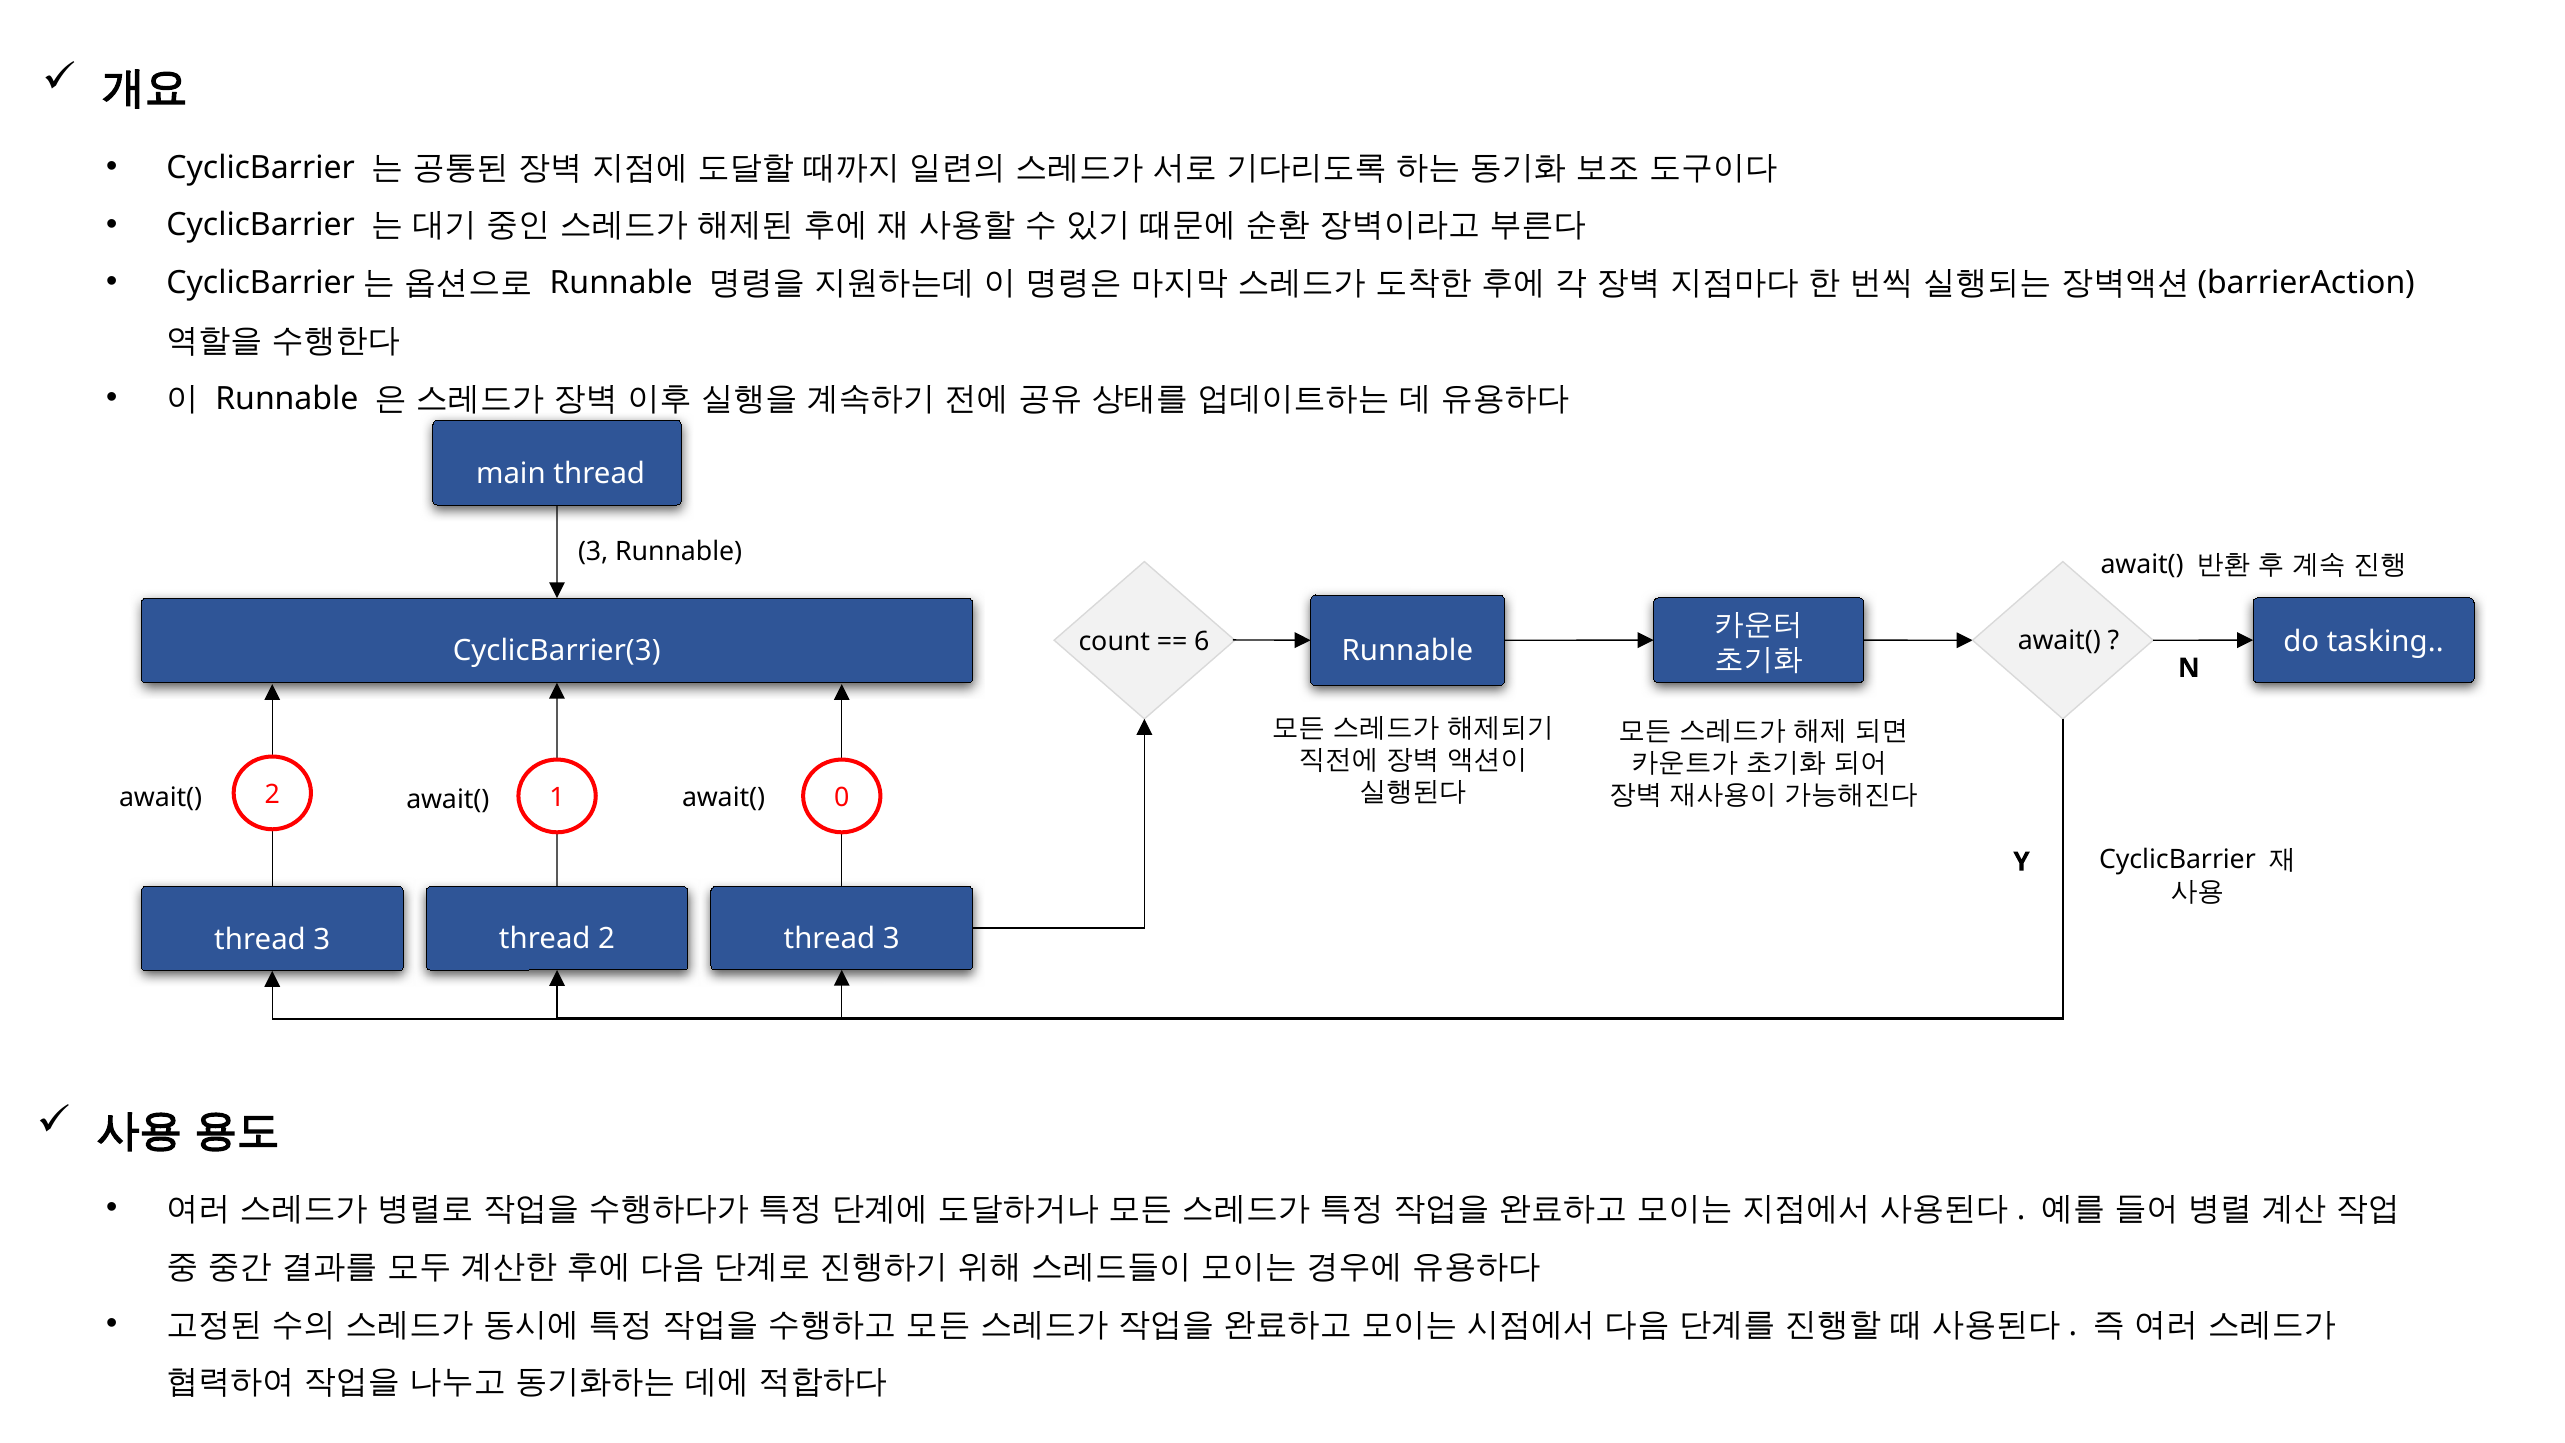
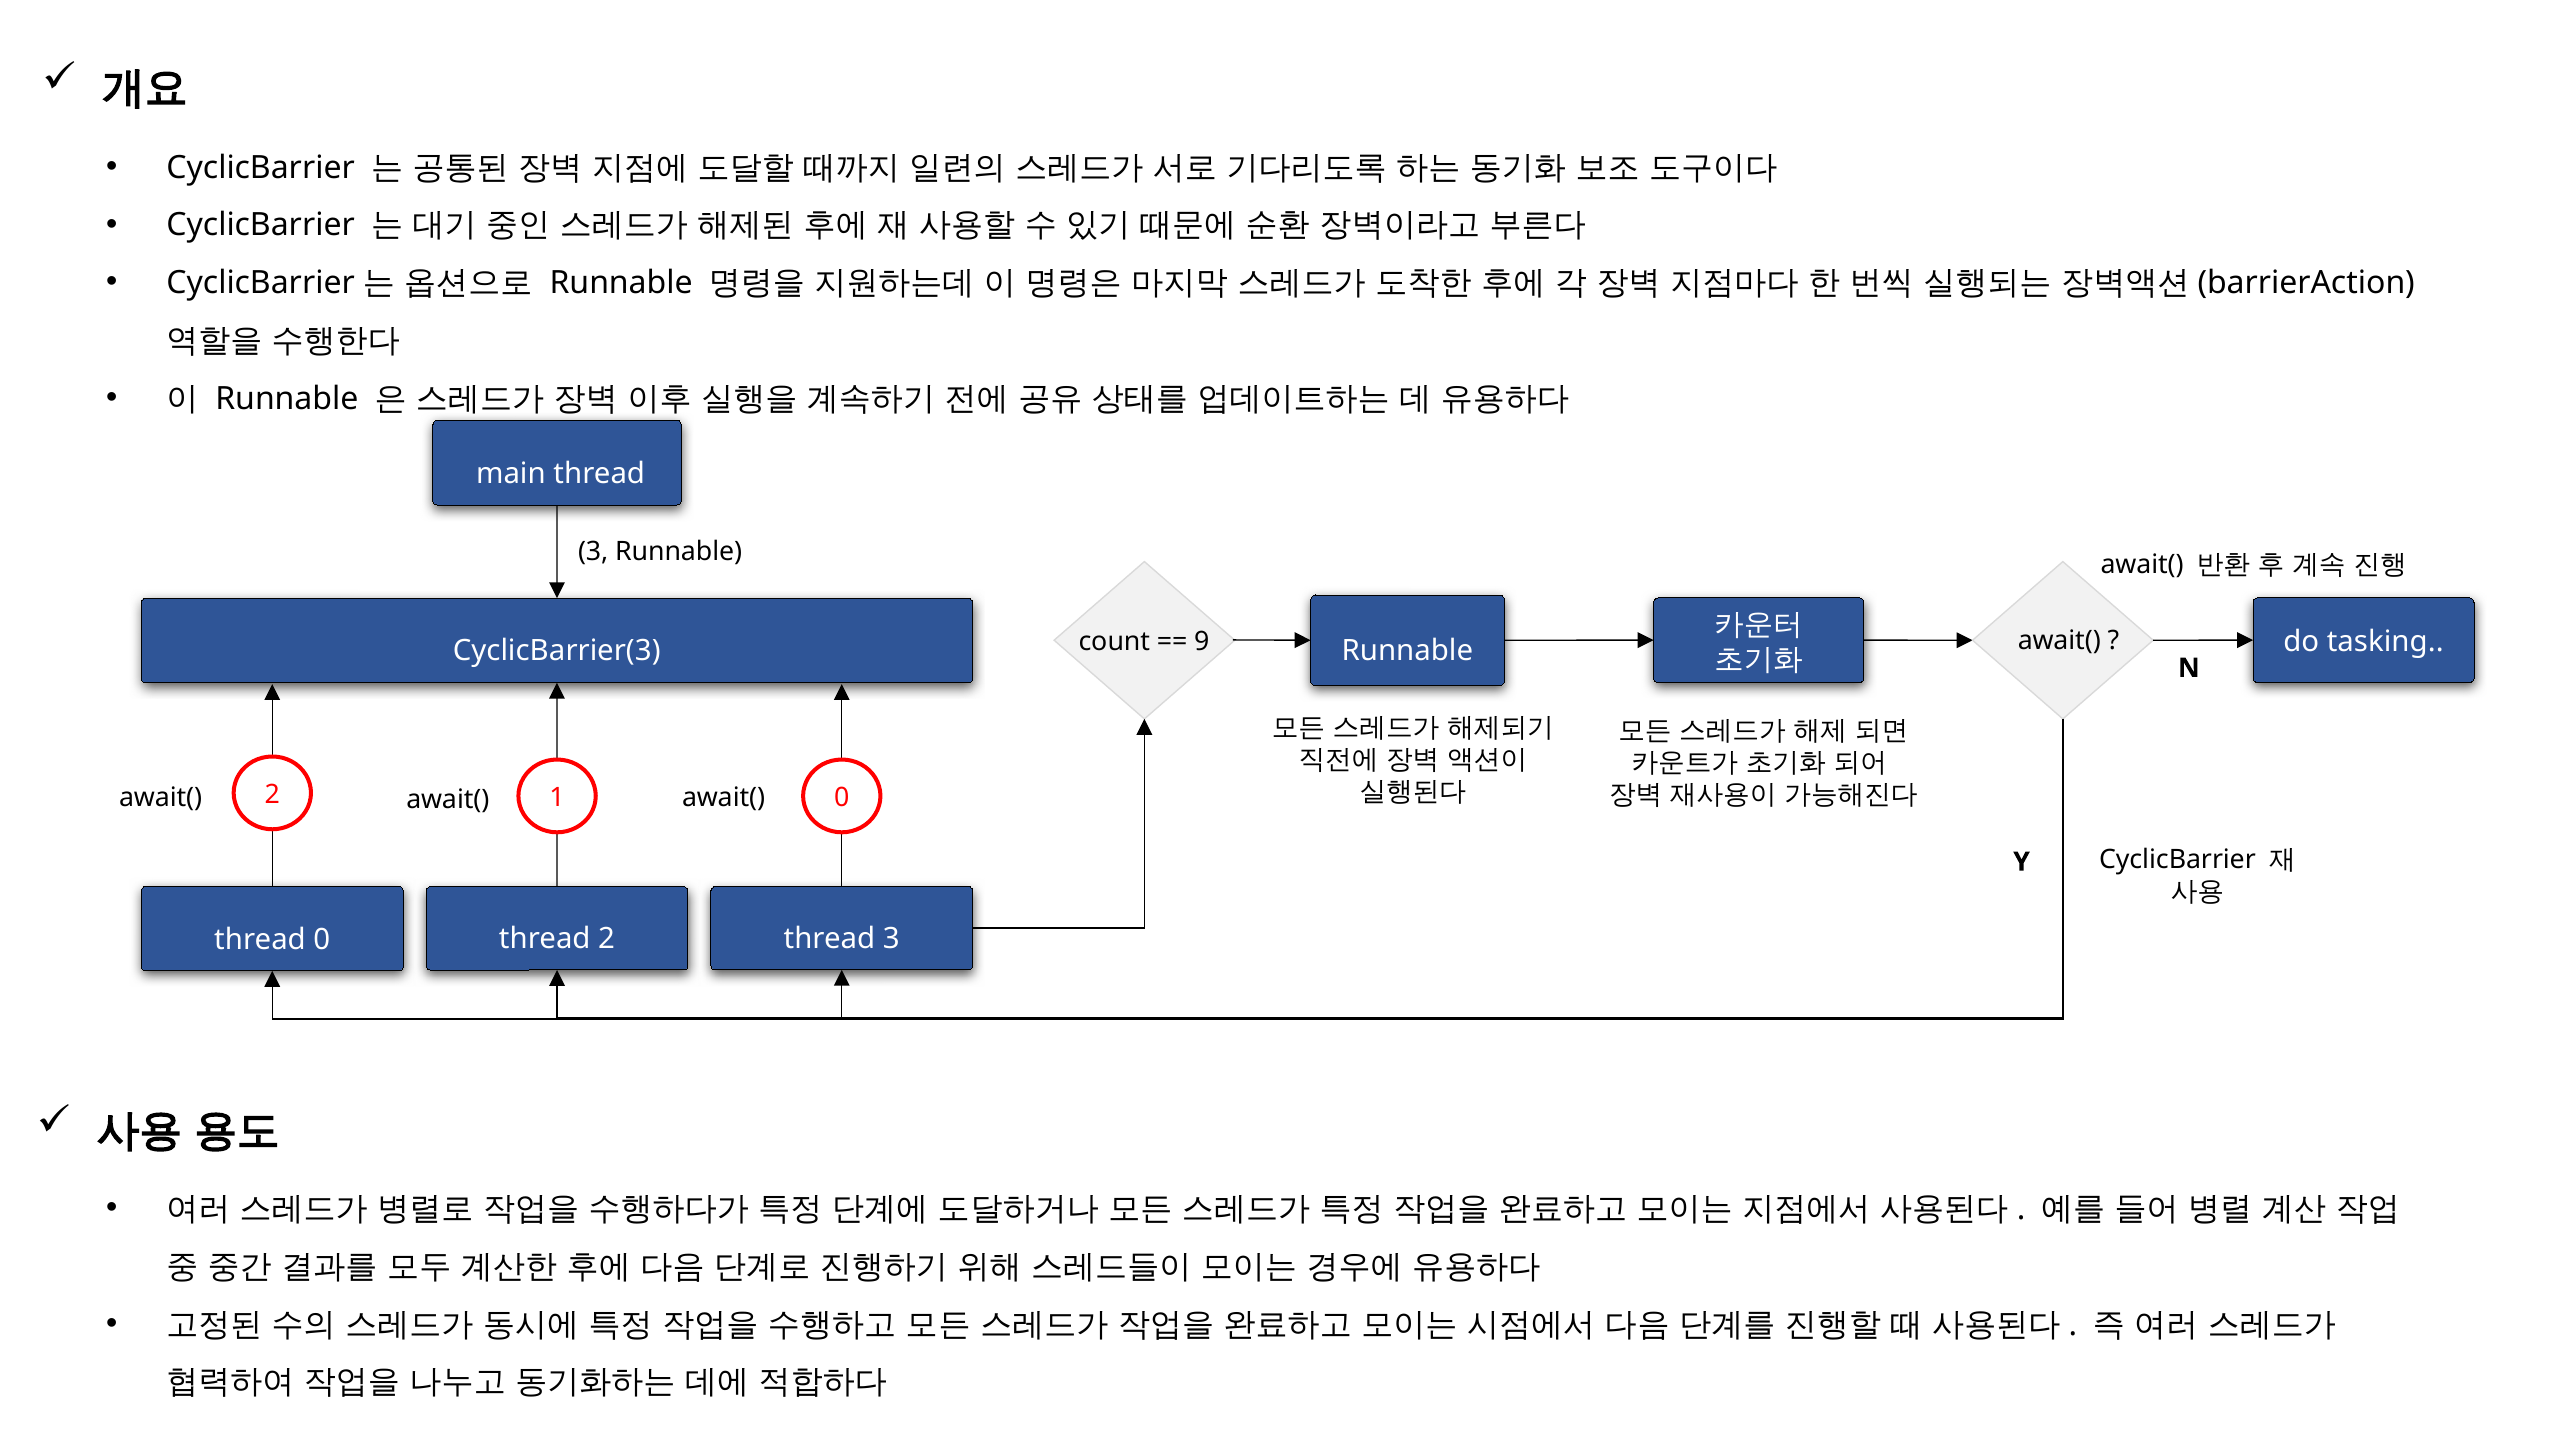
6: 6 -> 9
3 at (322, 939): 3 -> 0
